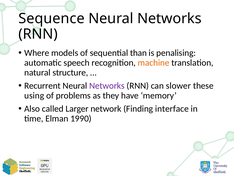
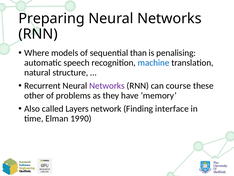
Sequence: Sequence -> Preparing
machine colour: orange -> blue
slower: slower -> course
using: using -> other
Larger: Larger -> Layers
